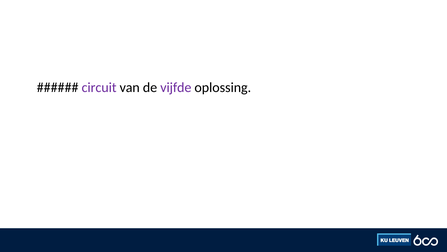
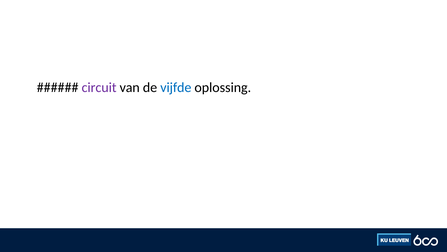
vijfde colour: purple -> blue
